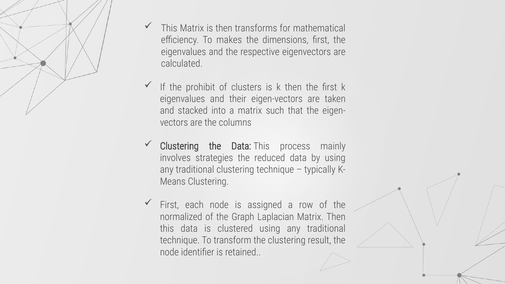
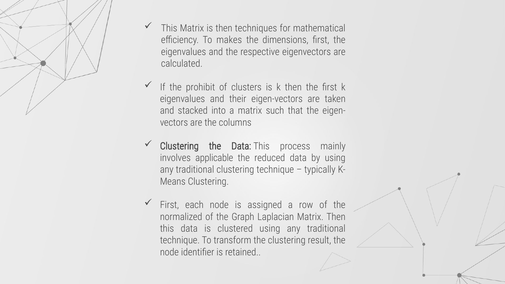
transforms: transforms -> techniques
strategies: strategies -> applicable
